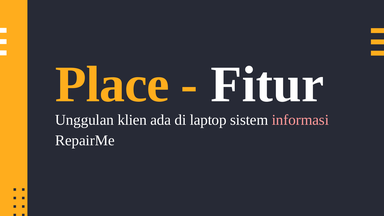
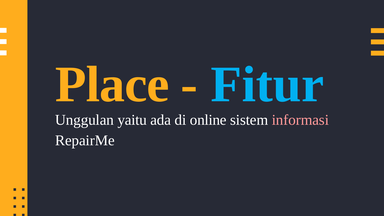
Fitur colour: white -> light blue
klien: klien -> yaitu
laptop: laptop -> online
